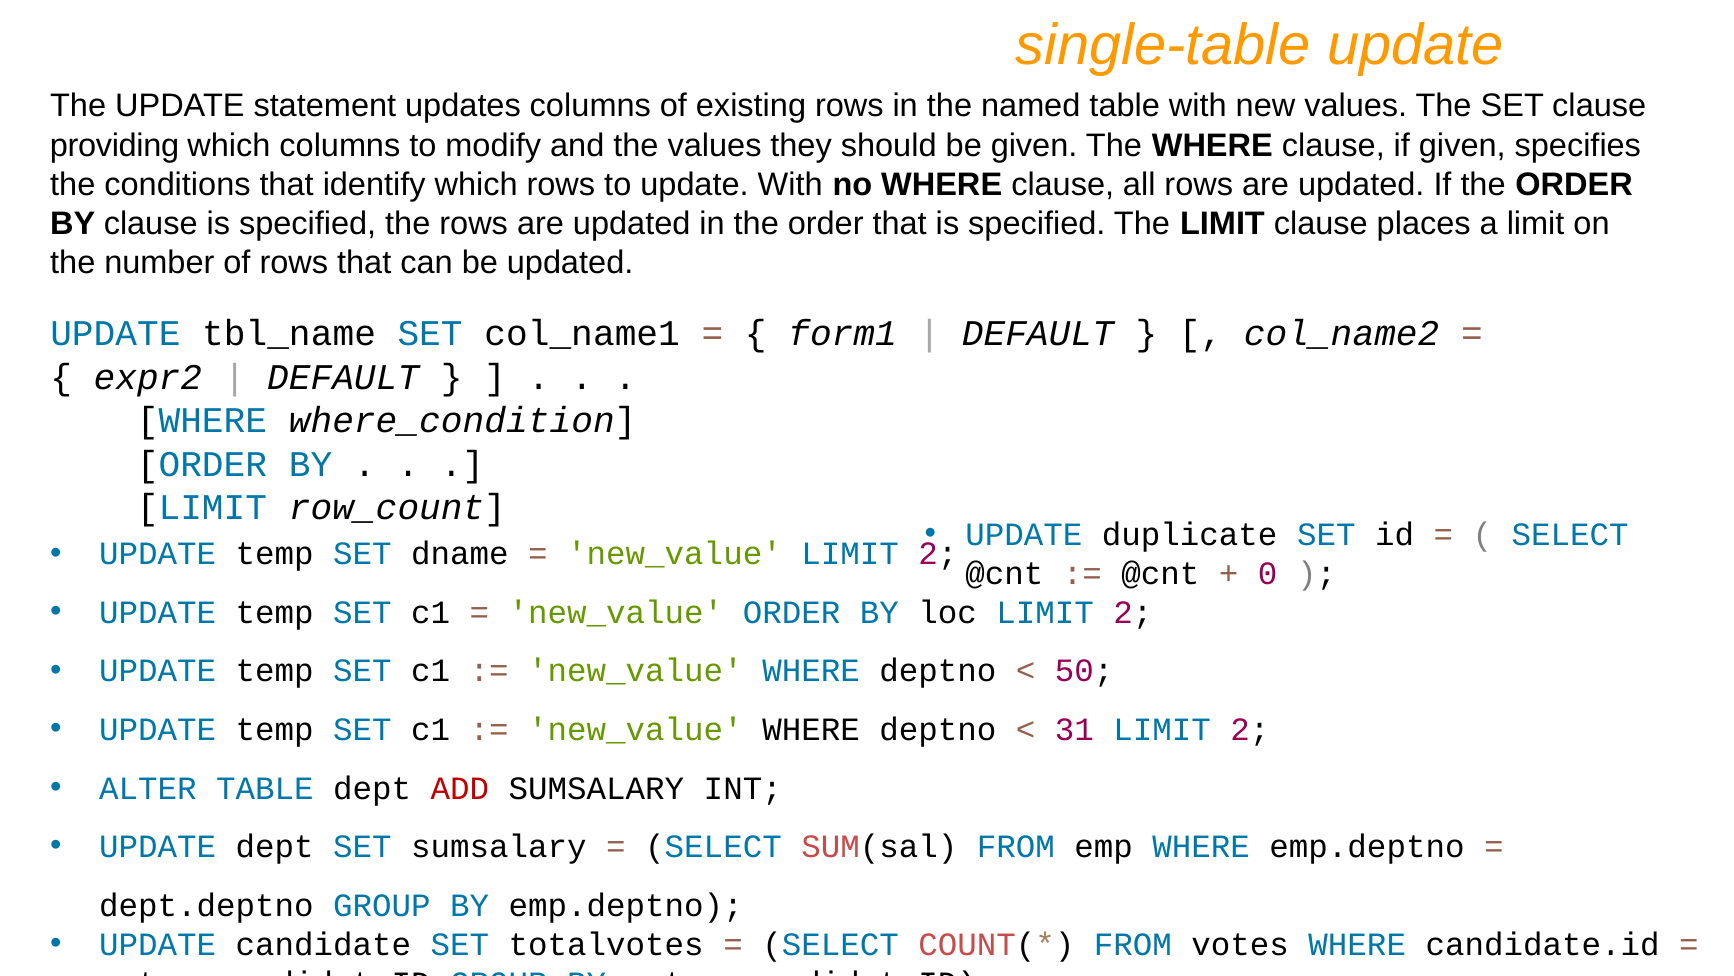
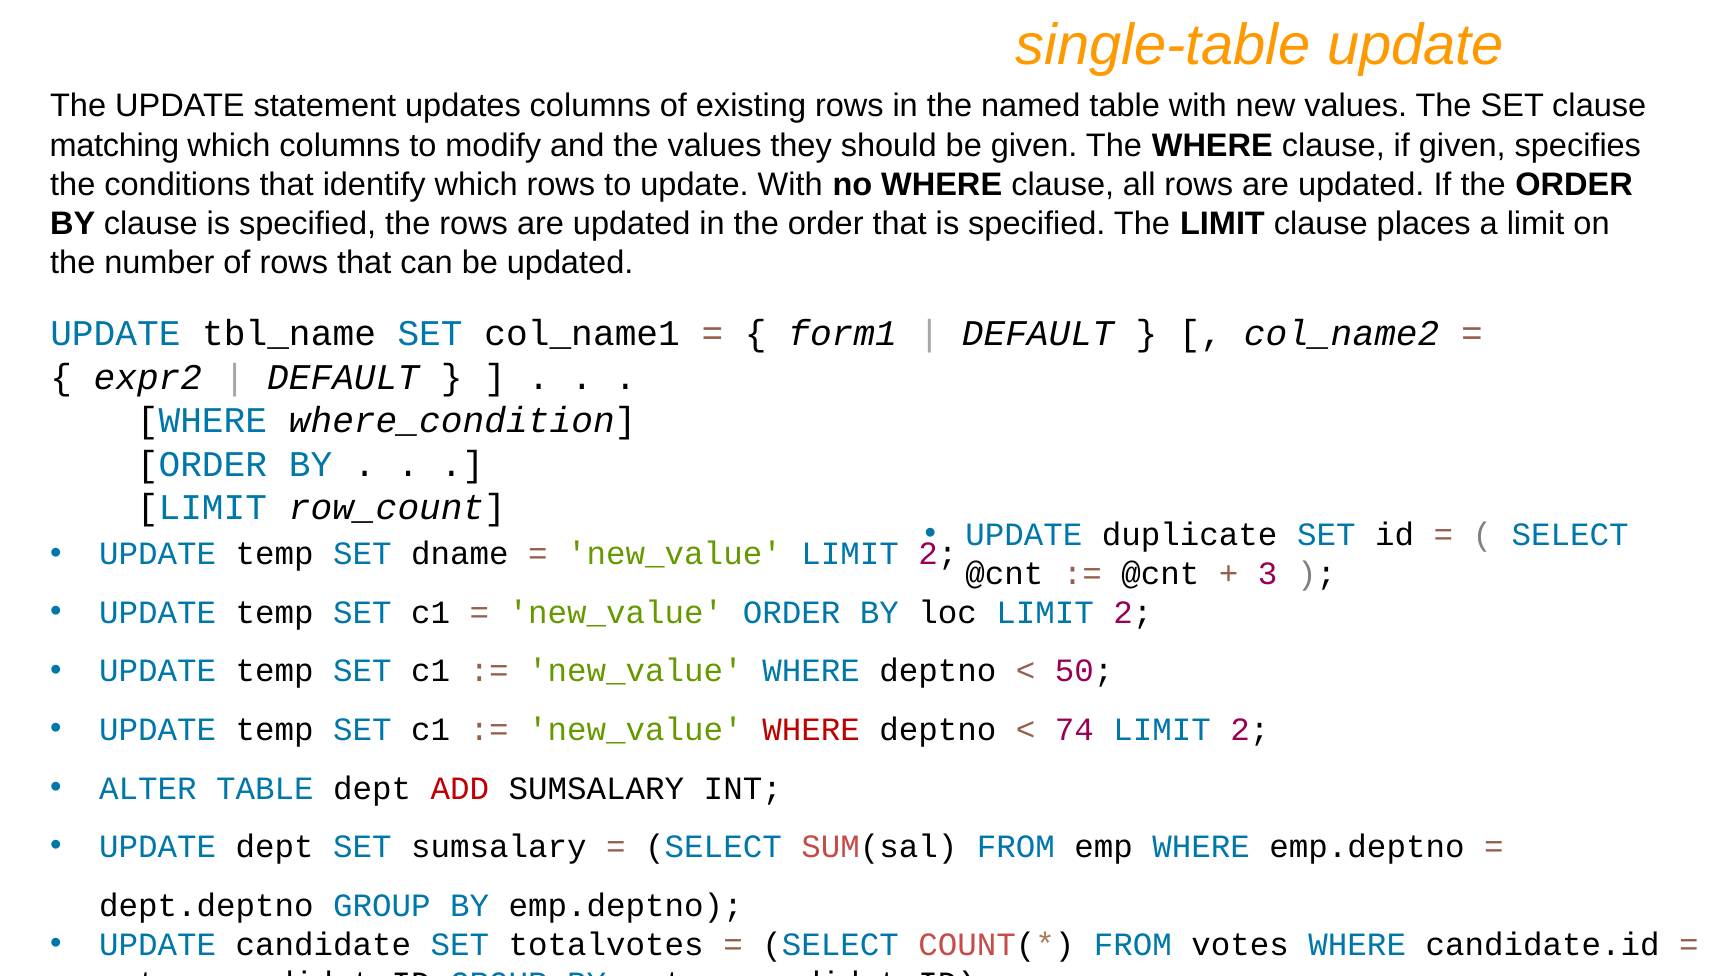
providing: providing -> matching
0: 0 -> 3
WHERE at (811, 729) colour: black -> red
31: 31 -> 74
